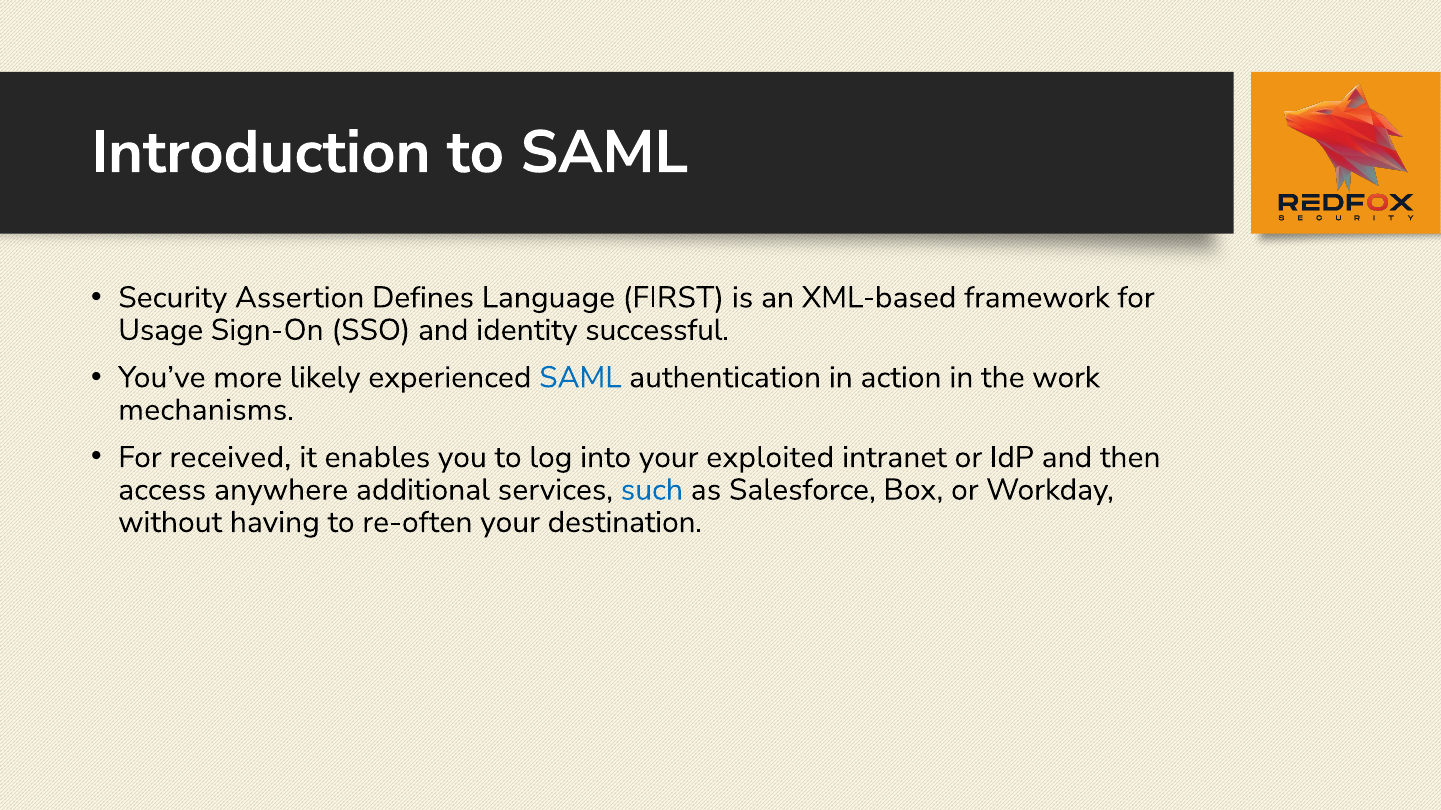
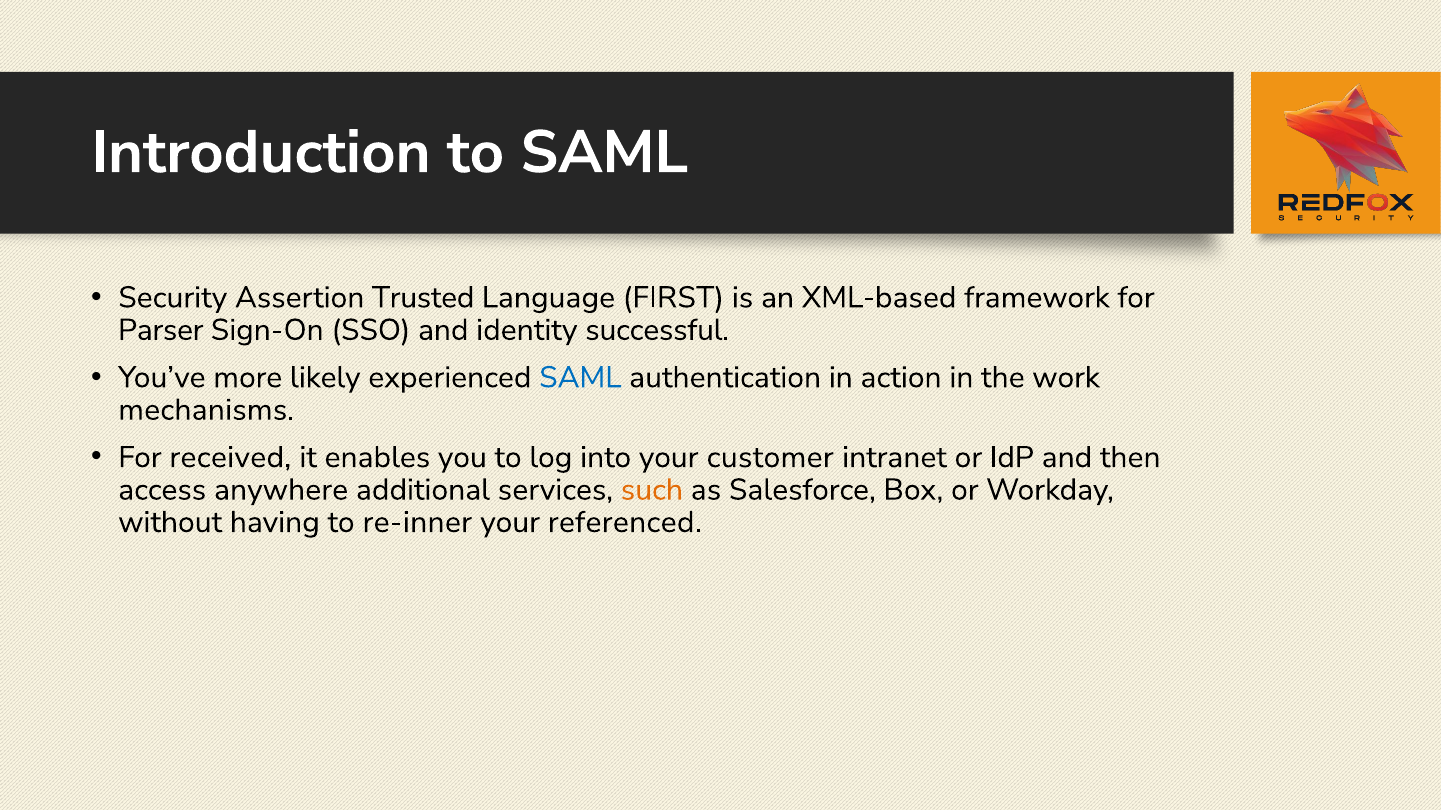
Defines: Defines -> Trusted
Usage: Usage -> Parser
exploited: exploited -> customer
such colour: blue -> orange
re-often: re-often -> re-inner
destination: destination -> referenced
